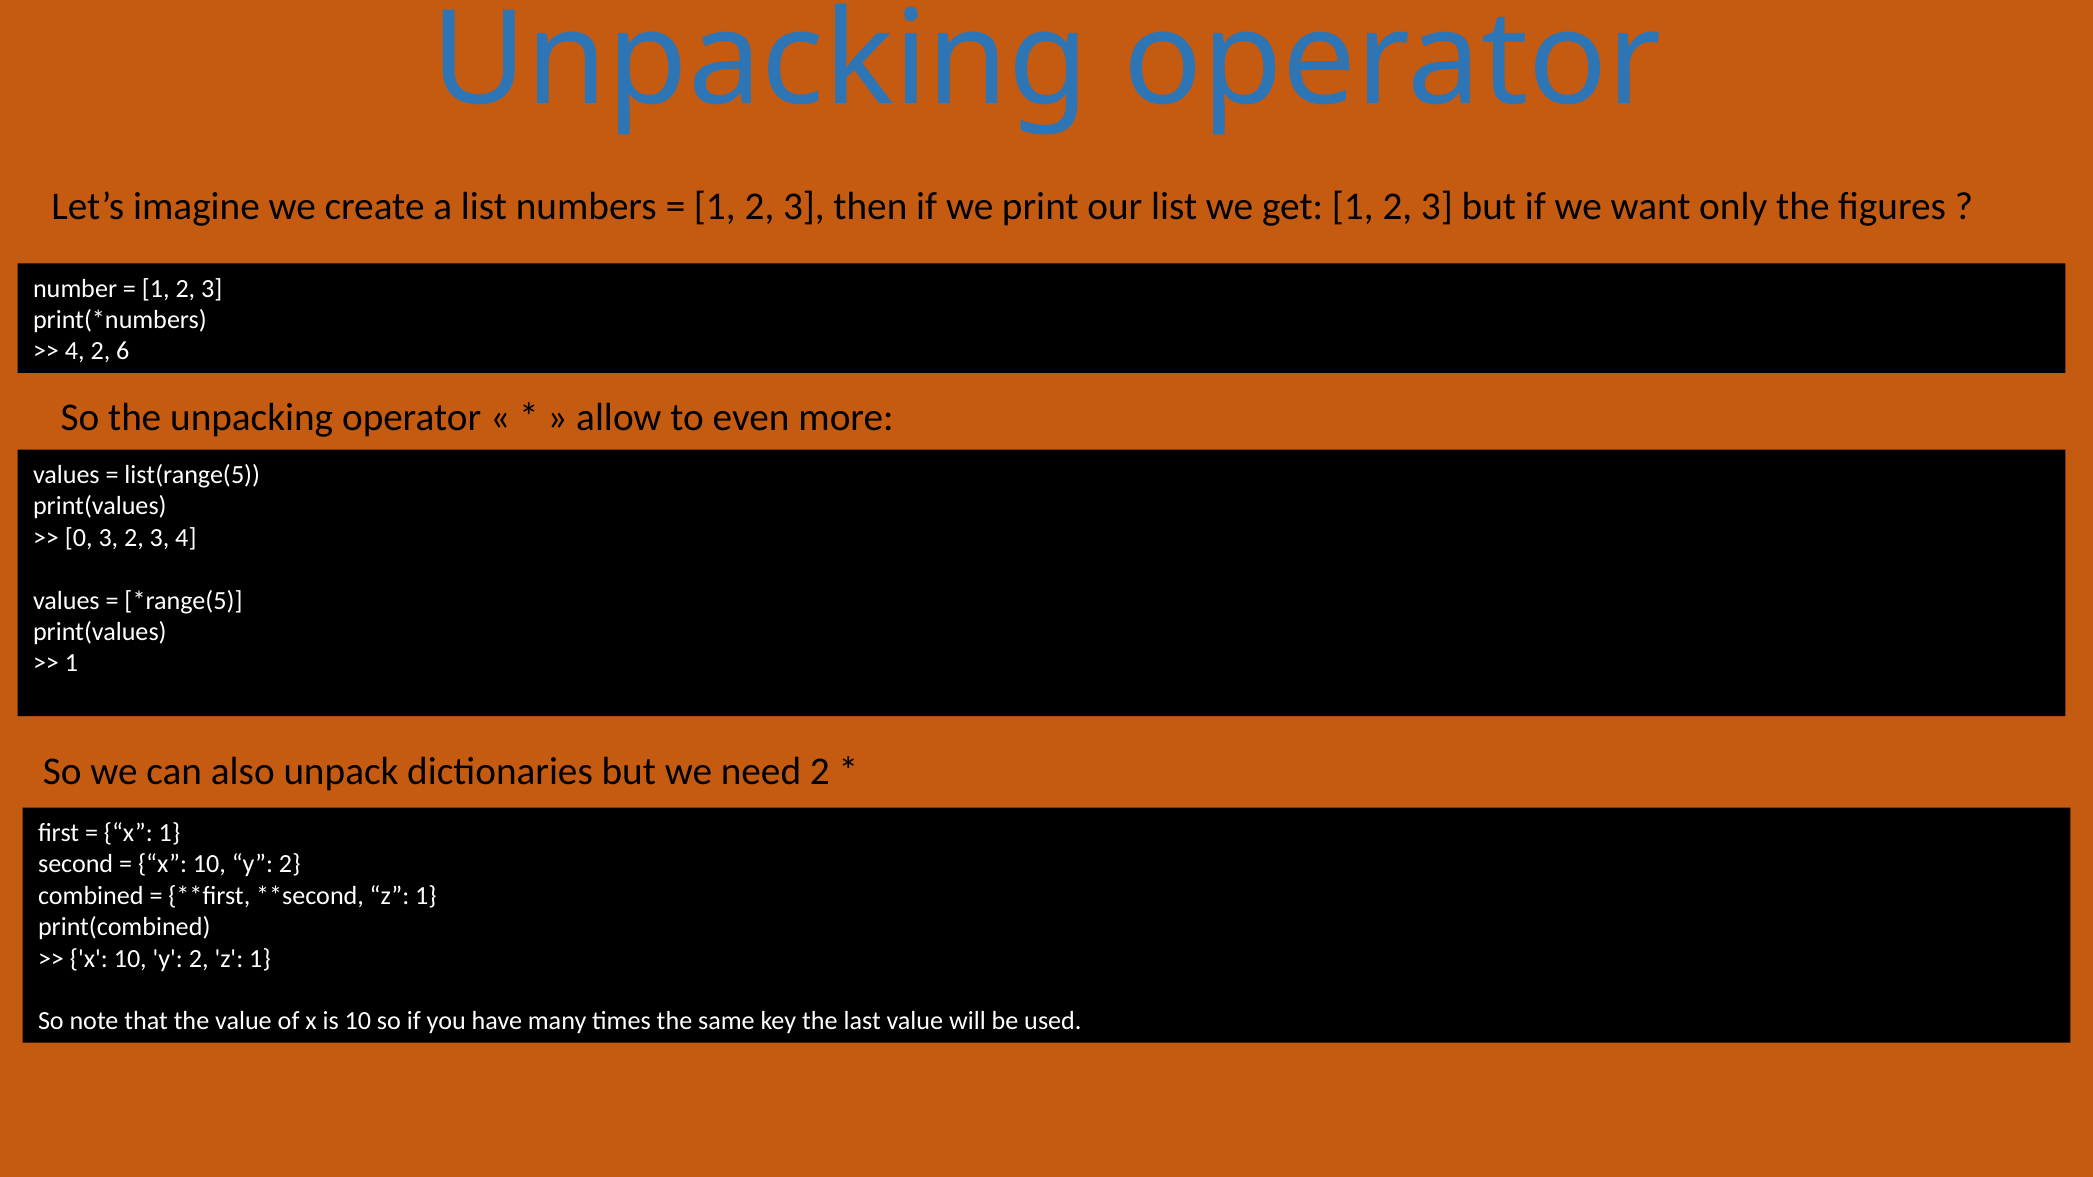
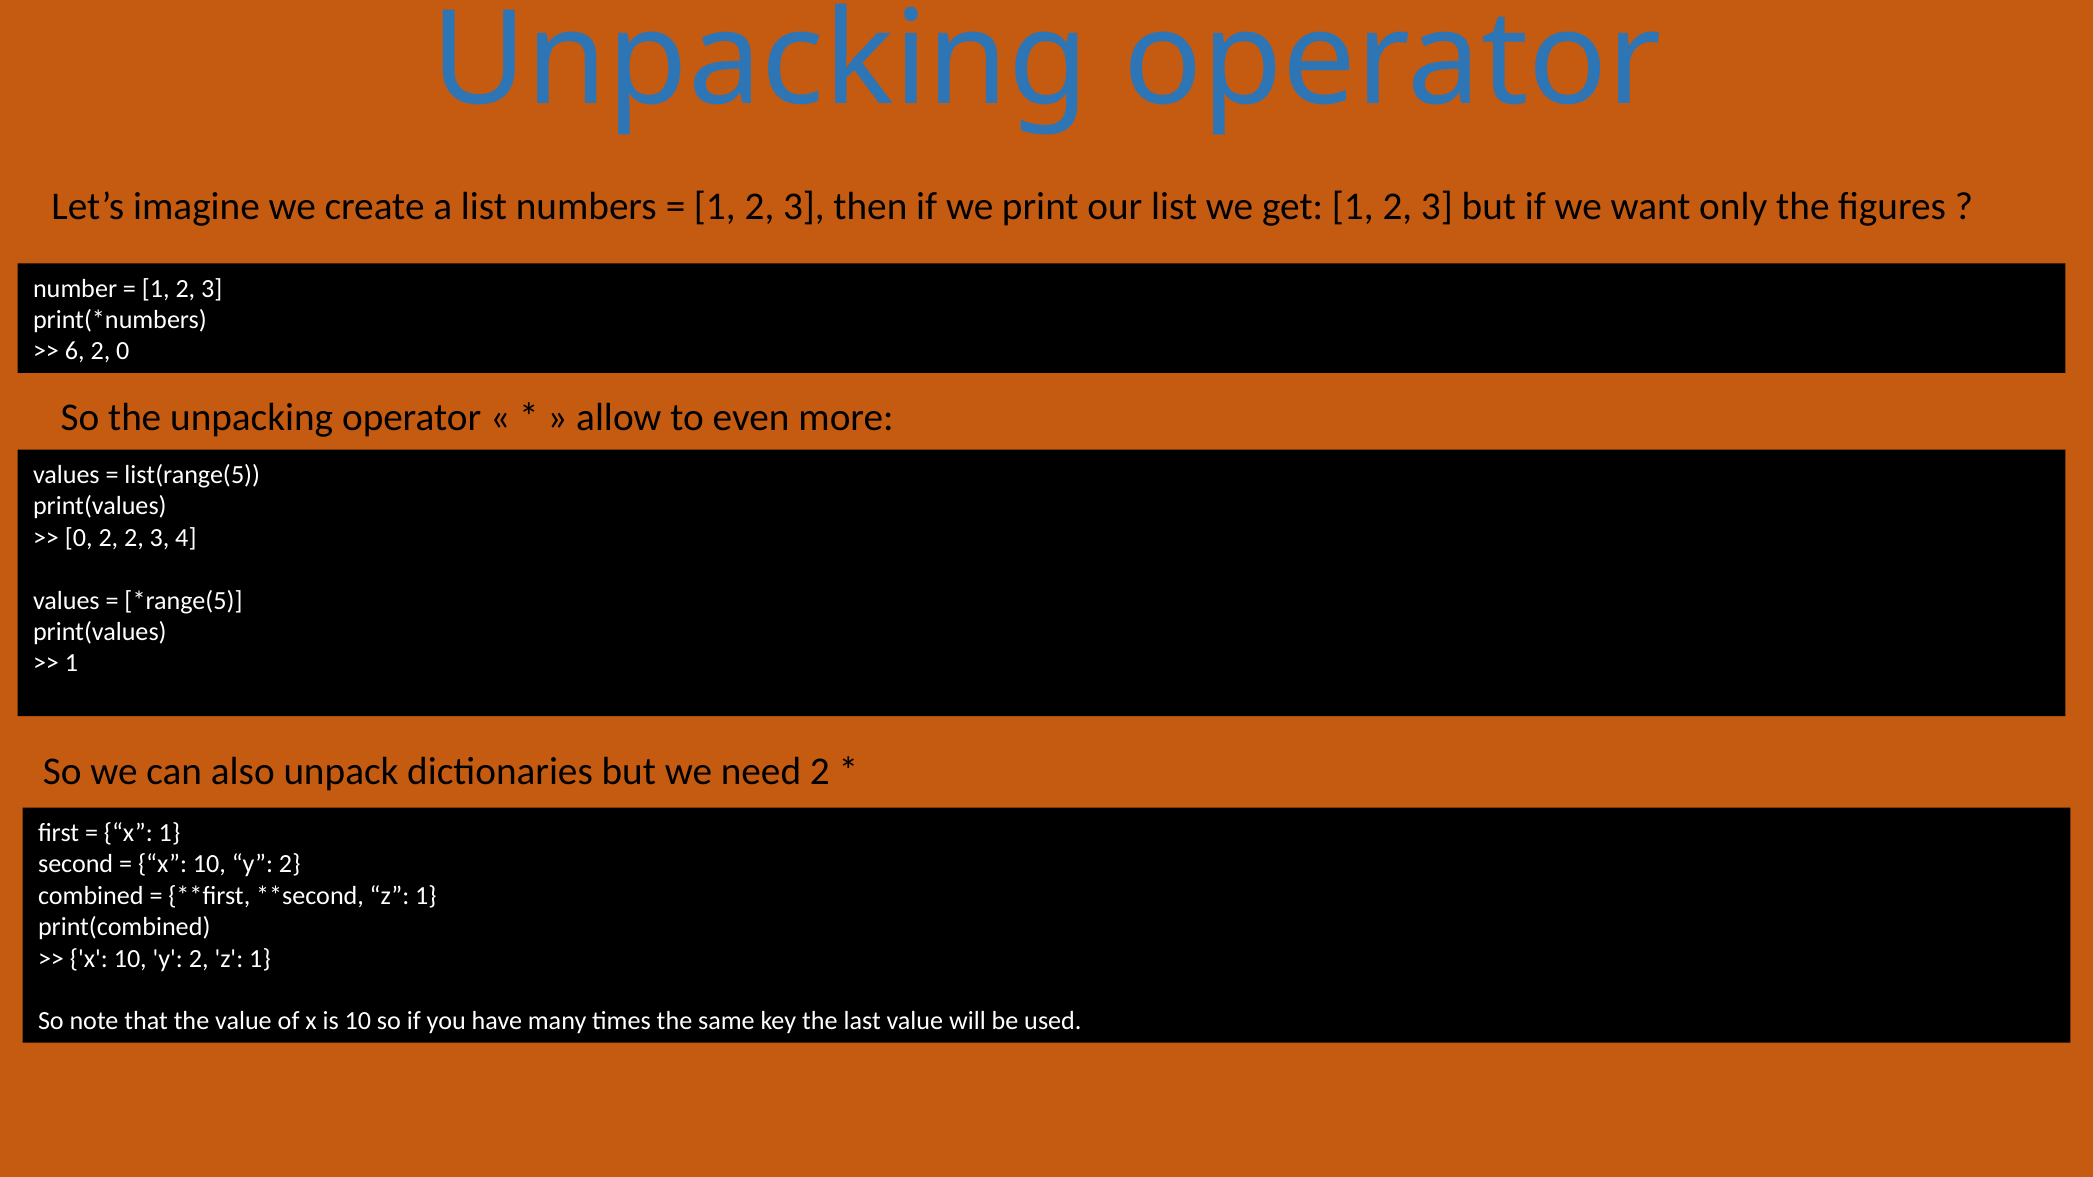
4 at (75, 351): 4 -> 6
2 6: 6 -> 0
0 3: 3 -> 2
